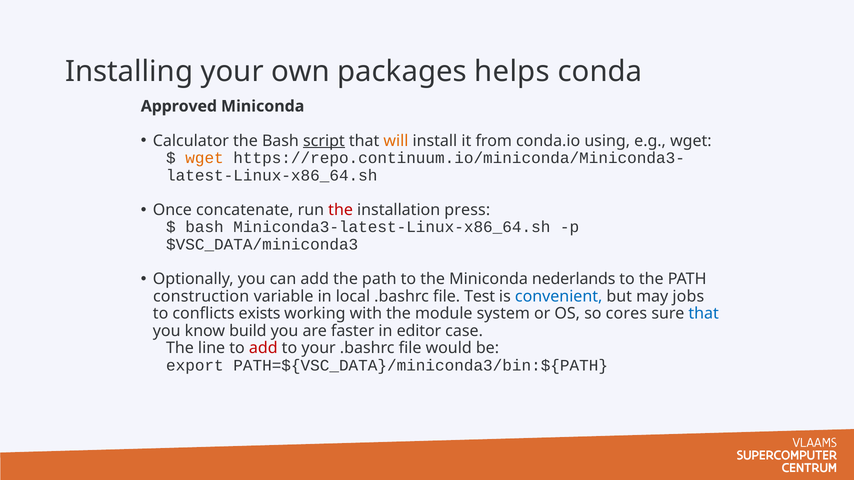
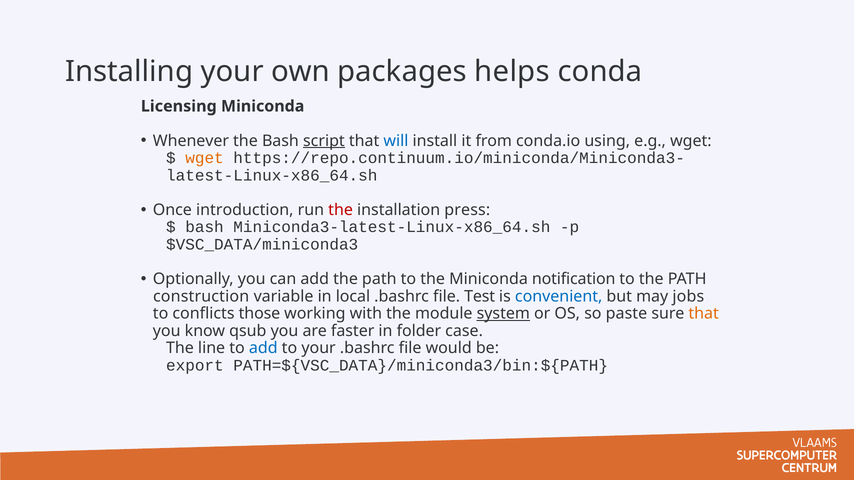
Approved: Approved -> Licensing
Calculator: Calculator -> Whenever
will colour: orange -> blue
concatenate: concatenate -> introduction
nederlands: nederlands -> notification
exists: exists -> those
system underline: none -> present
cores: cores -> paste
that at (704, 314) colour: blue -> orange
build: build -> qsub
editor: editor -> folder
add at (263, 348) colour: red -> blue
